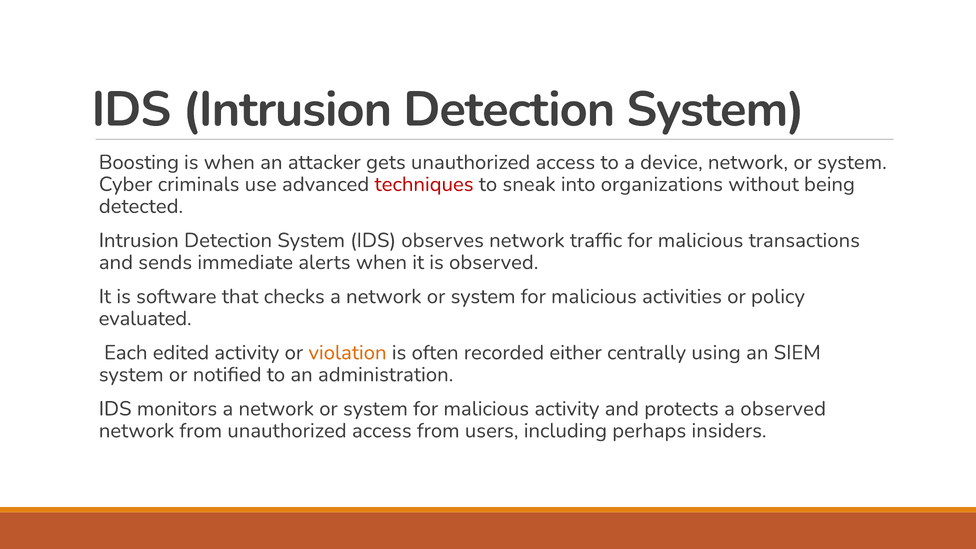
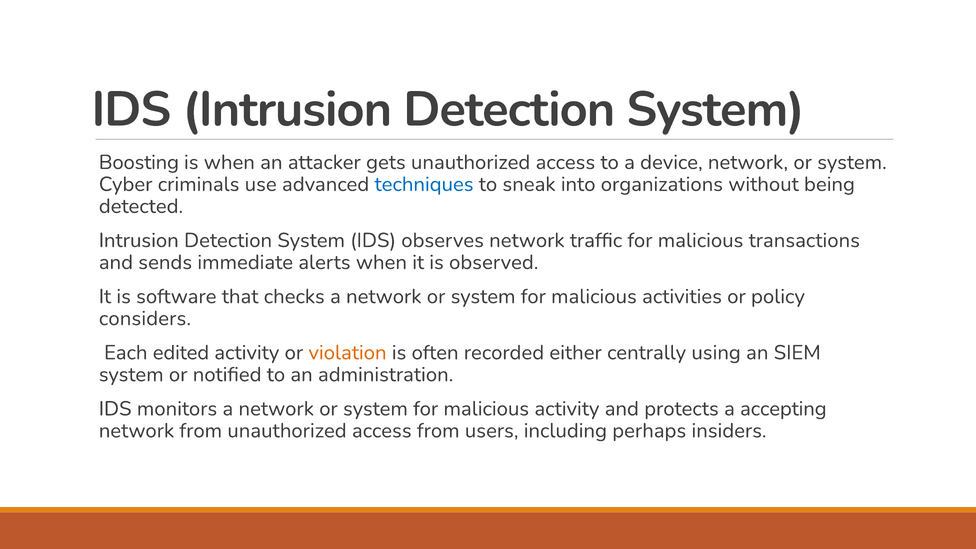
techniques colour: red -> blue
evaluated: evaluated -> considers
a observed: observed -> accepting
